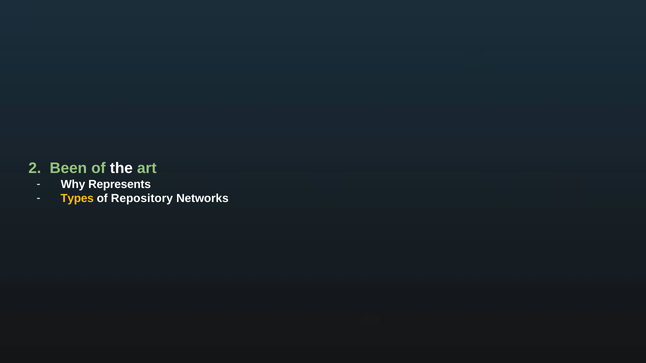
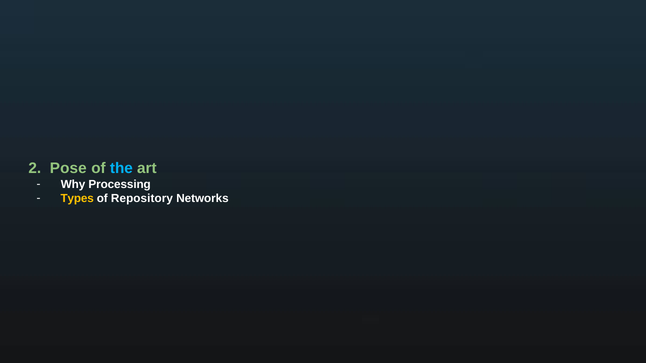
Been: Been -> Pose
the colour: white -> light blue
Represents: Represents -> Processing
